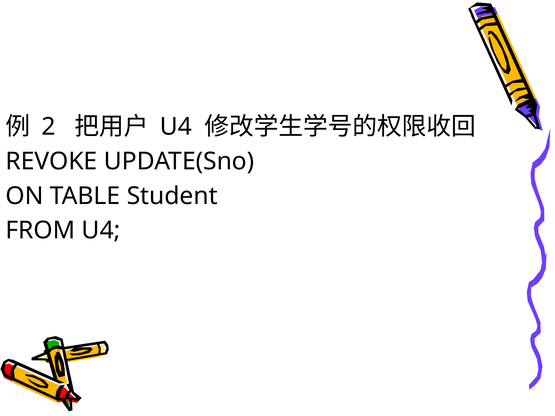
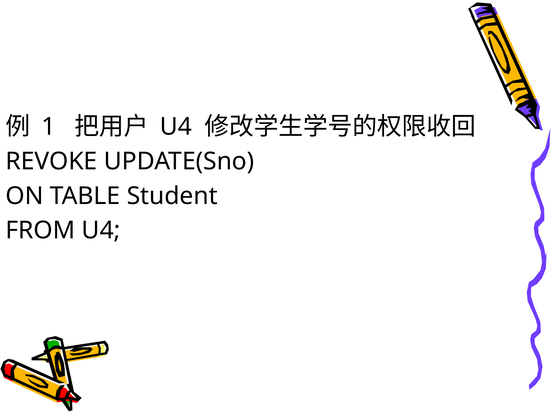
2: 2 -> 1
